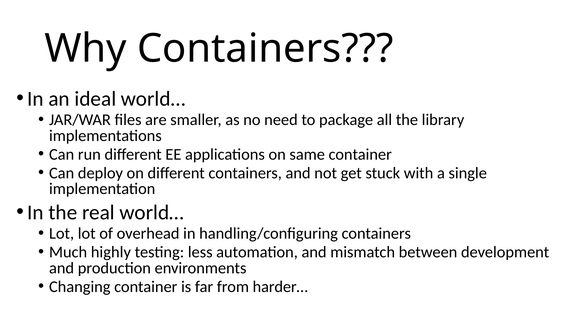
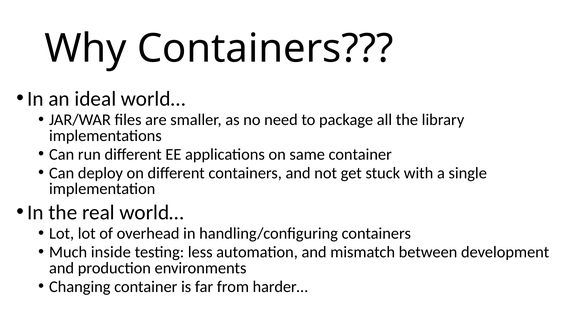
highly: highly -> inside
